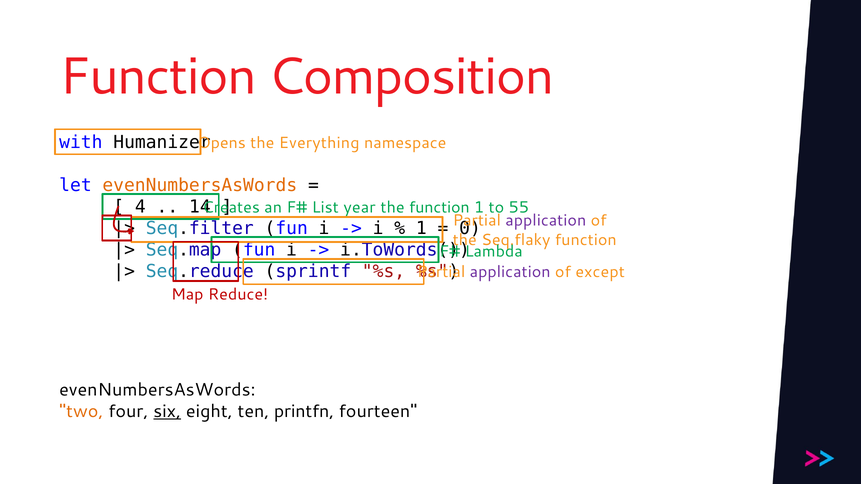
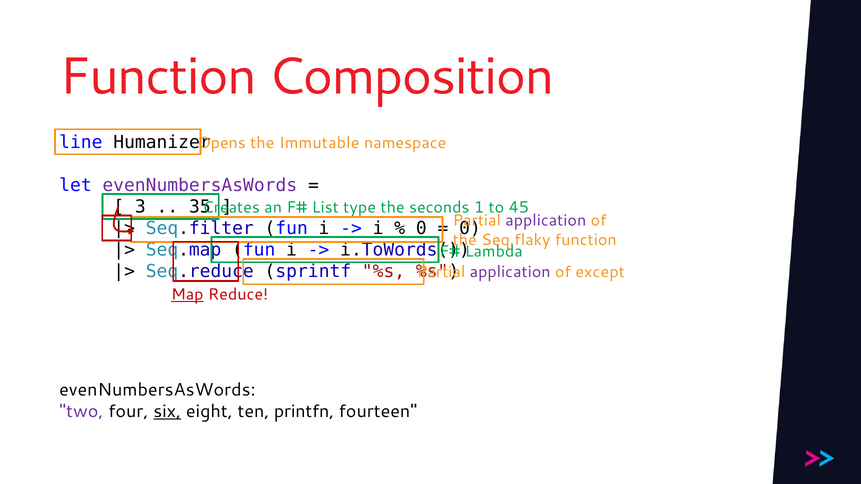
with: with -> line
Everything: Everything -> Immutable
evenNumbersAsWords at (200, 185) colour: orange -> purple
4: 4 -> 3
14: 14 -> 35
year: year -> type
the function: function -> seconds
55: 55 -> 45
1 at (421, 229): 1 -> 0
Map underline: none -> present
two colour: orange -> purple
